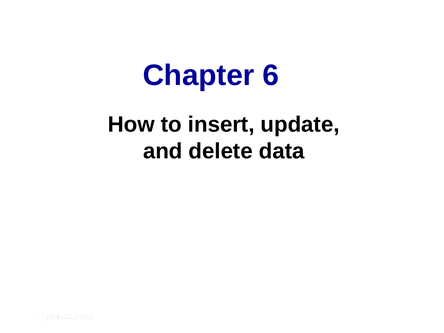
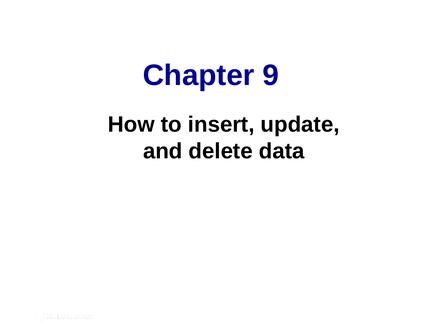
6: 6 -> 9
